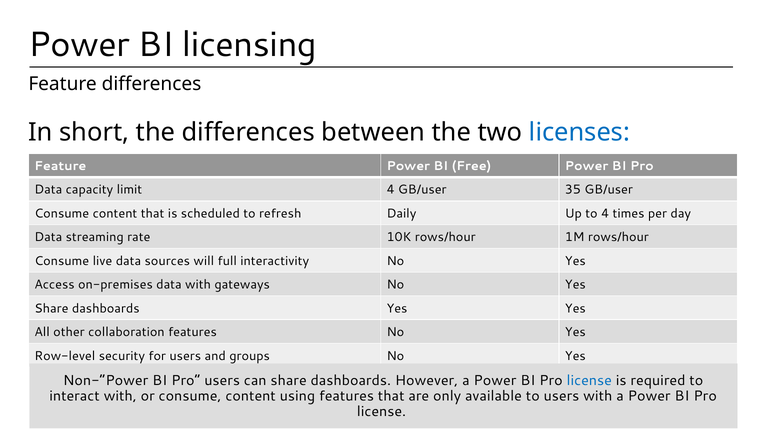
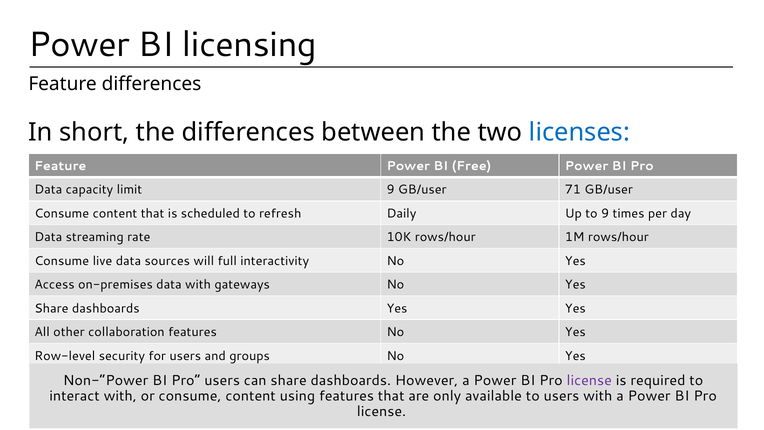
limit 4: 4 -> 9
35: 35 -> 71
to 4: 4 -> 9
license at (589, 380) colour: blue -> purple
